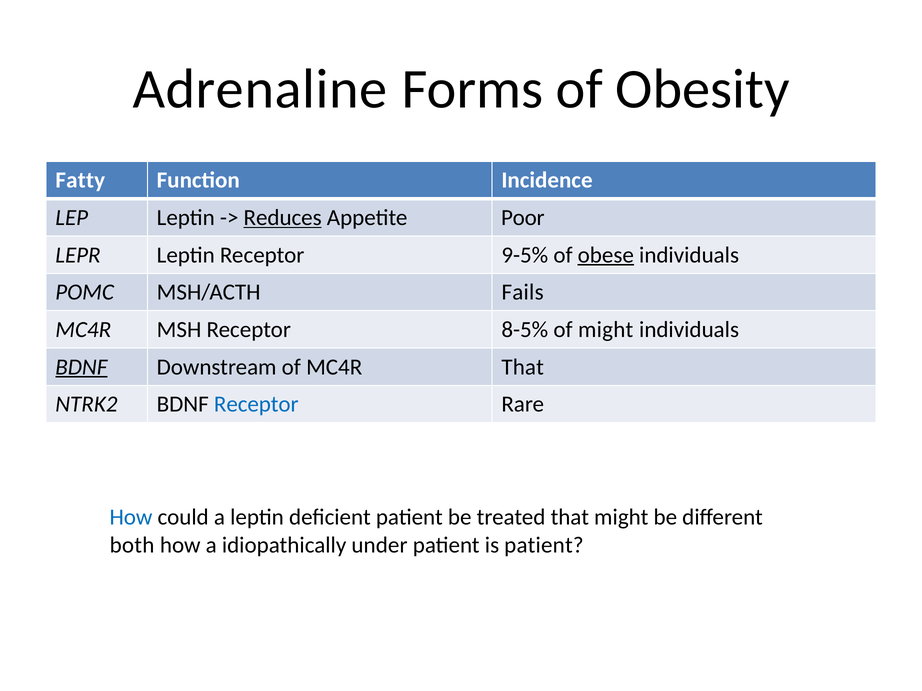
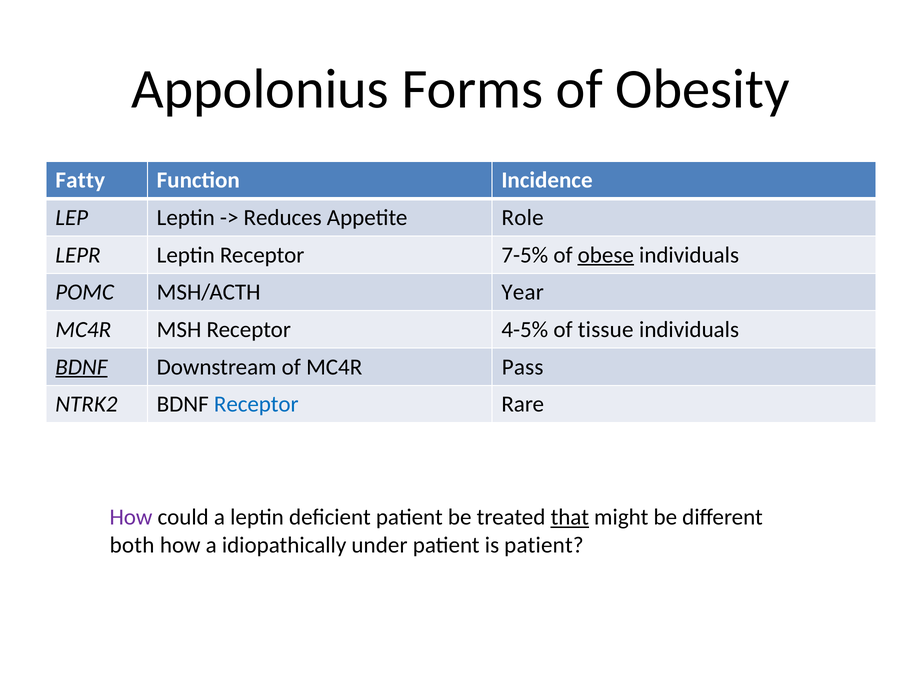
Adrenaline: Adrenaline -> Appolonius
Reduces underline: present -> none
Poor: Poor -> Role
9-5%: 9-5% -> 7-5%
Fails: Fails -> Year
8-5%: 8-5% -> 4-5%
of might: might -> tissue
MC4R That: That -> Pass
How at (131, 518) colour: blue -> purple
that at (570, 518) underline: none -> present
